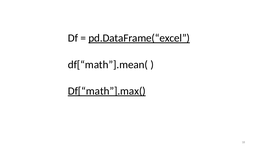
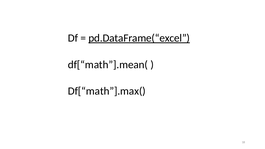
Df[“math”].max( underline: present -> none
